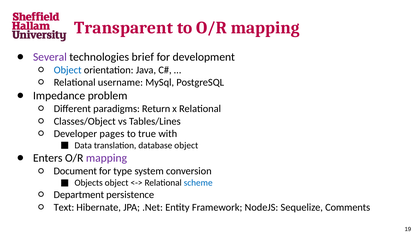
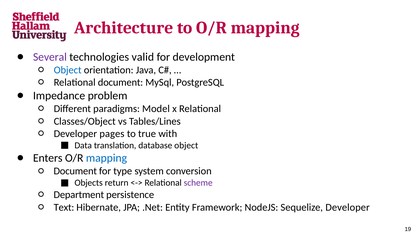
Transparent: Transparent -> Architecture
brief: brief -> valid
Relational username: username -> document
Return: Return -> Model
mapping at (107, 158) colour: purple -> blue
Objects object: object -> return
scheme colour: blue -> purple
Sequelize Comments: Comments -> Developer
